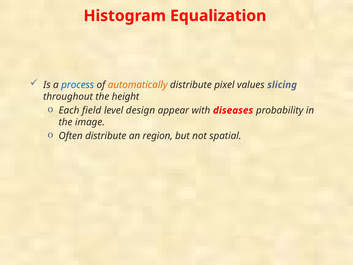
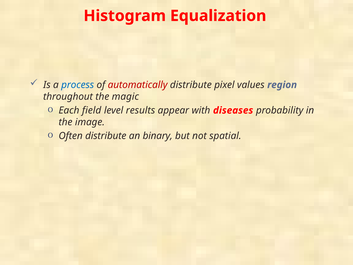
automatically colour: orange -> red
slicing: slicing -> region
height: height -> magic
design: design -> results
region: region -> binary
